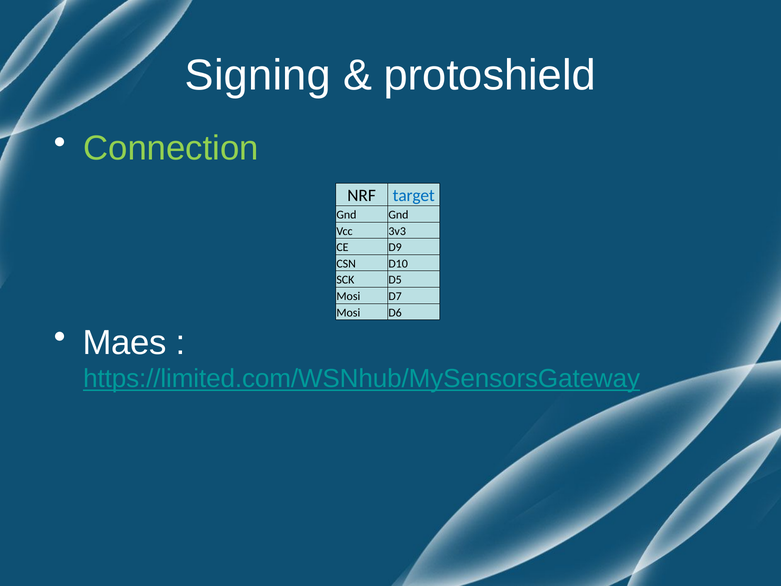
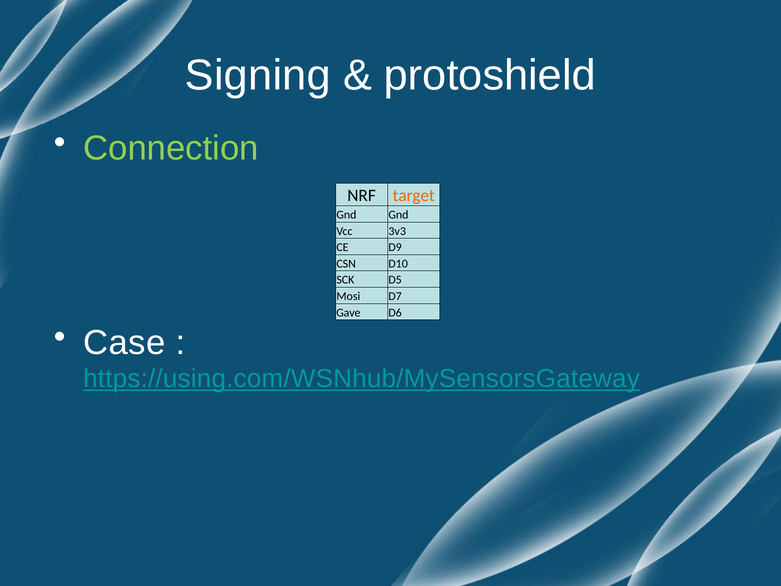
target colour: blue -> orange
Mosi at (348, 312): Mosi -> Gave
Maes: Maes -> Case
https://limited.com/WSNhub/MySensorsGateway: https://limited.com/WSNhub/MySensorsGateway -> https://using.com/WSNhub/MySensorsGateway
